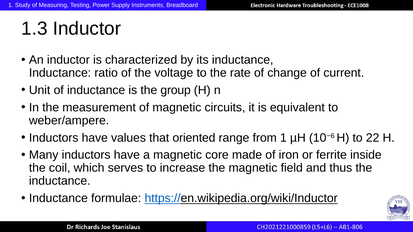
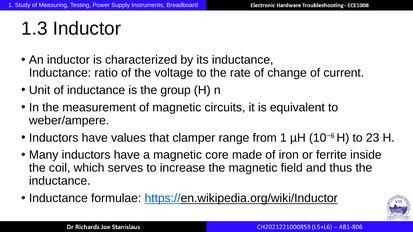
oriented: oriented -> clamper
22: 22 -> 23
